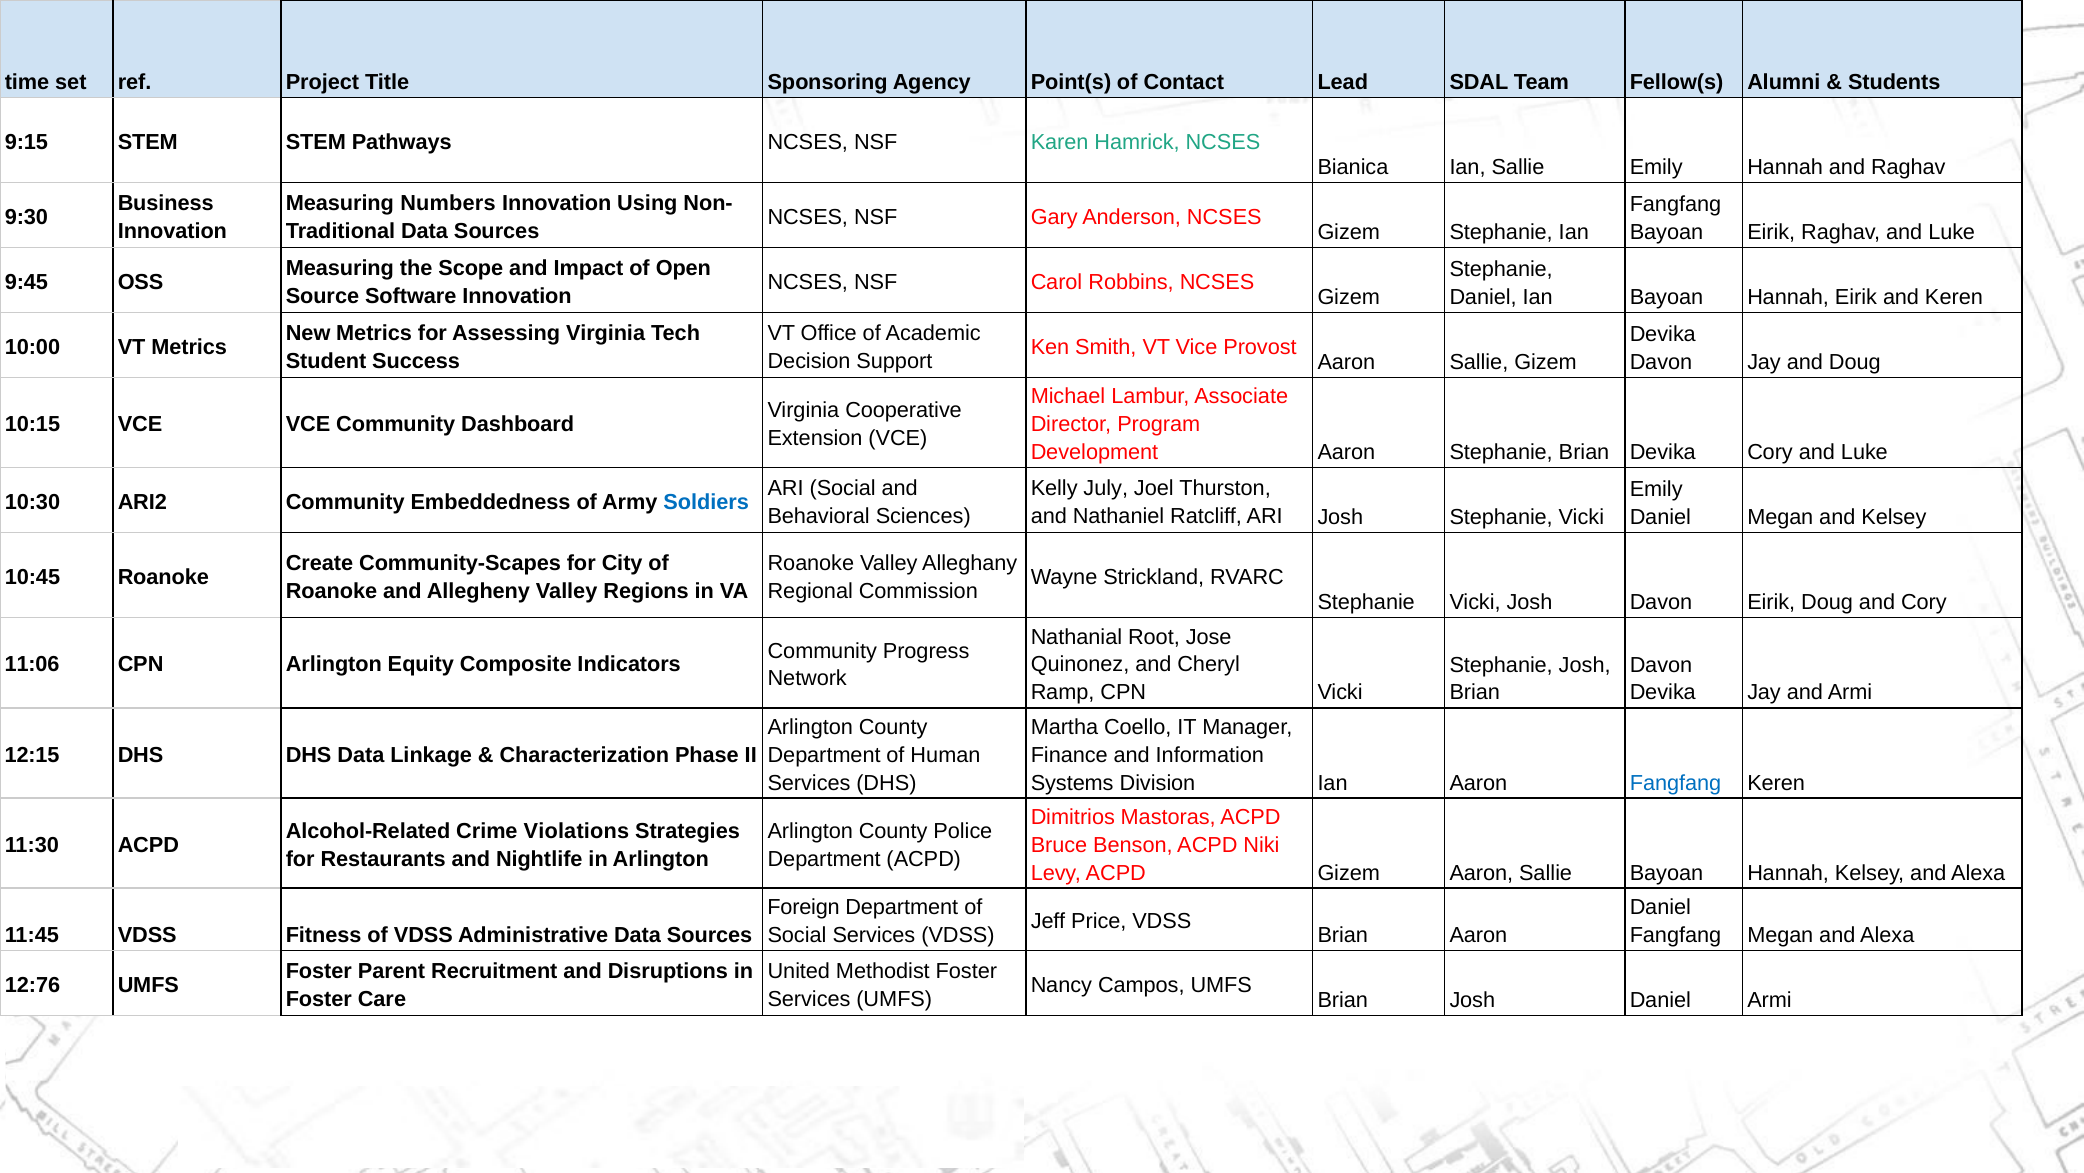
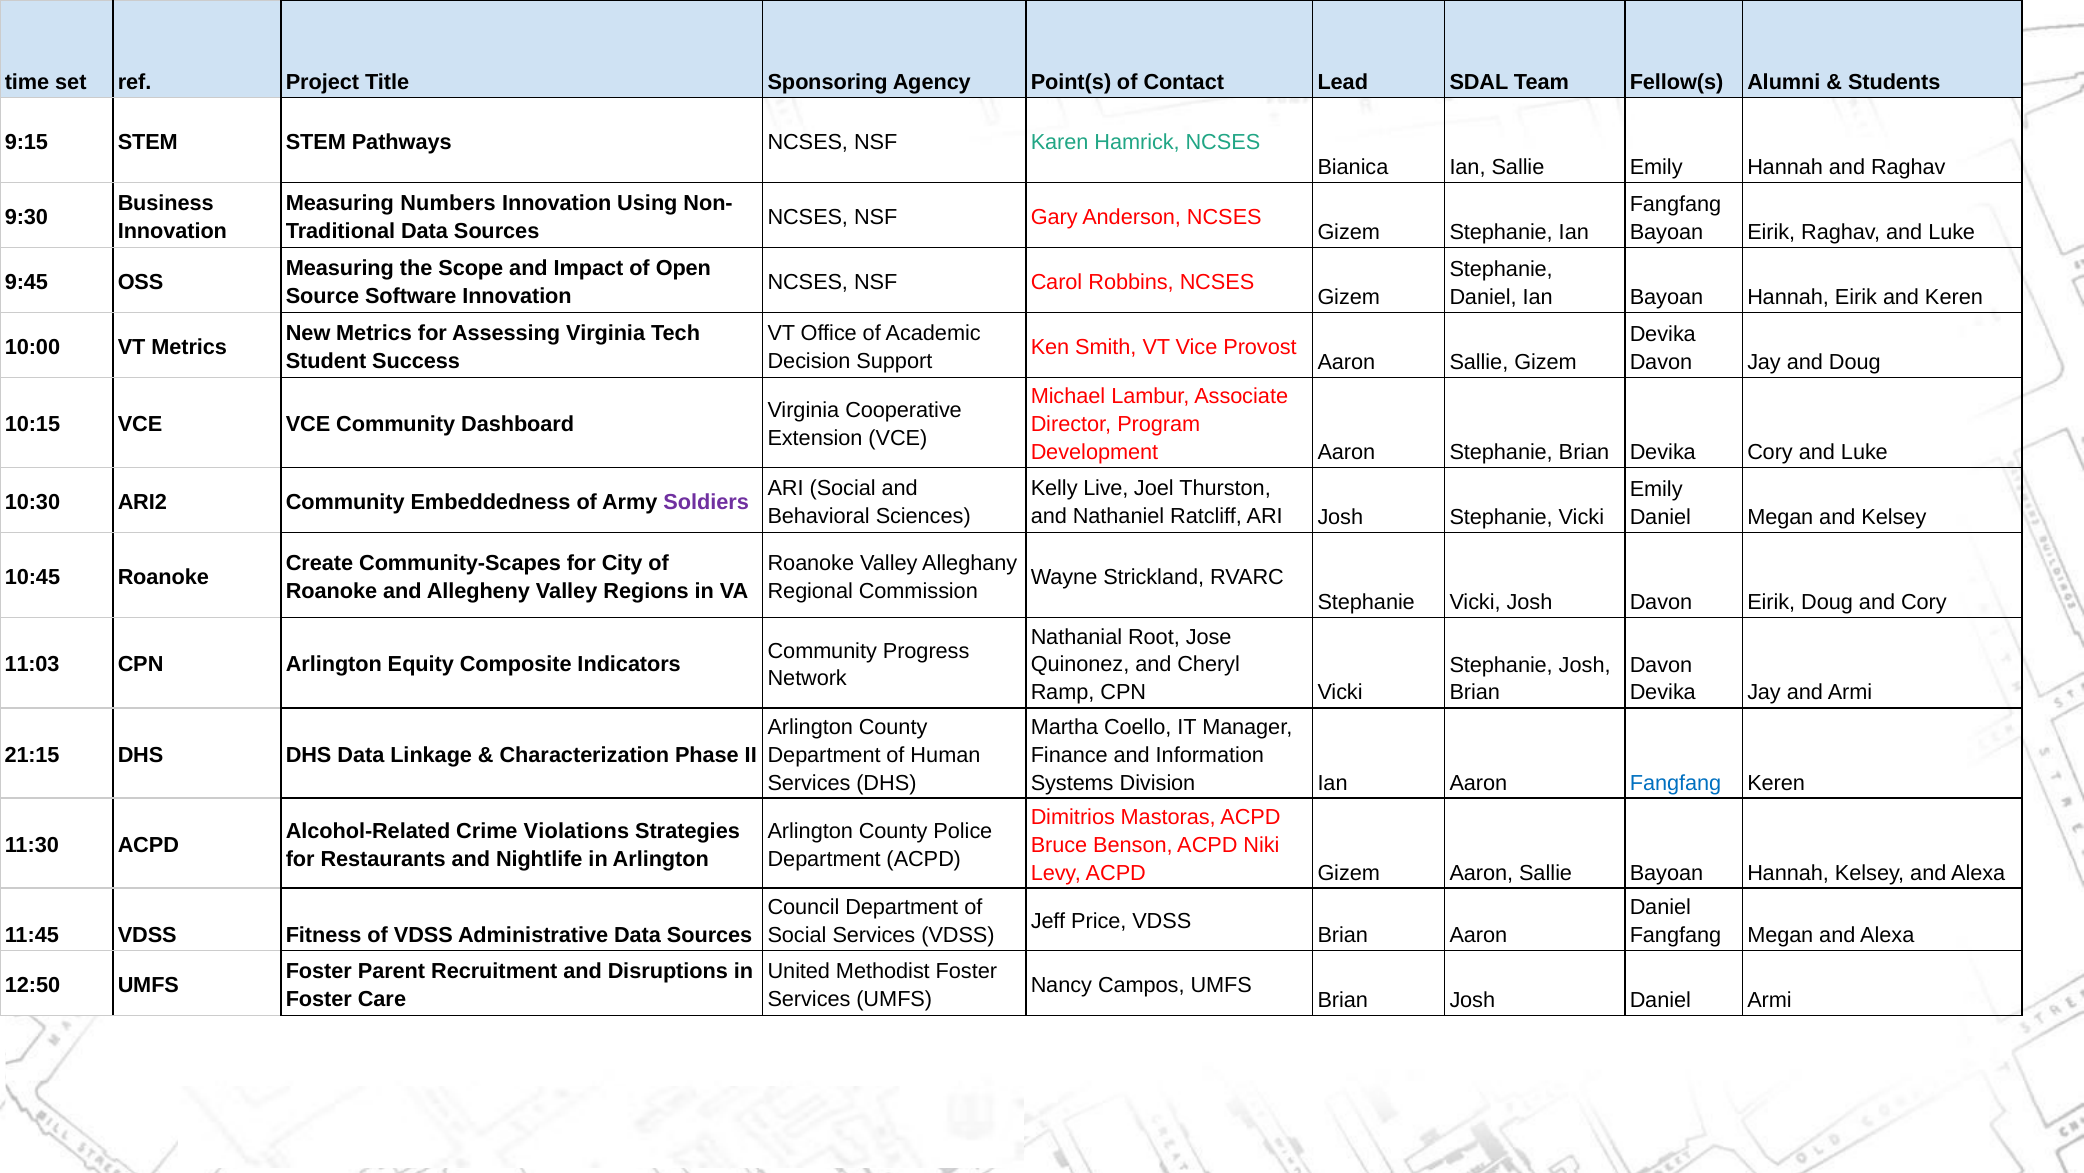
July: July -> Live
Soldiers colour: blue -> purple
11:06: 11:06 -> 11:03
12:15: 12:15 -> 21:15
Foreign: Foreign -> Council
12:76: 12:76 -> 12:50
